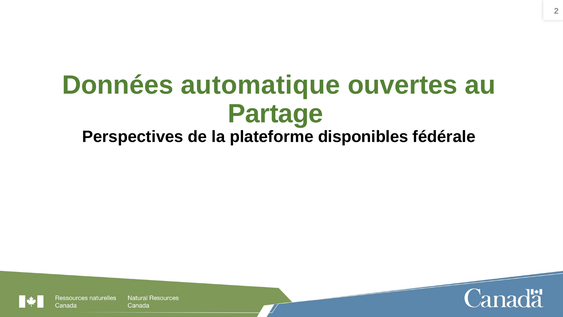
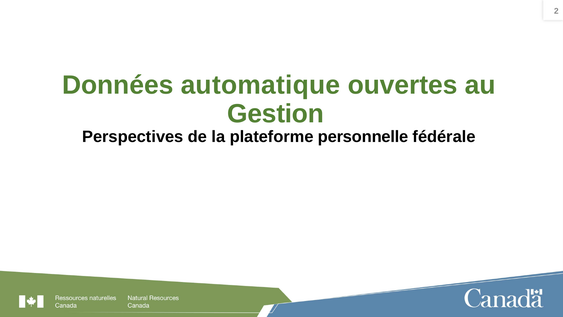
Partage: Partage -> Gestion
disponibles: disponibles -> personnelle
